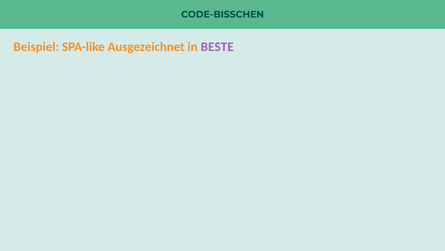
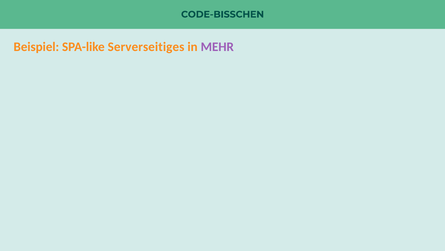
Ausgezeichnet: Ausgezeichnet -> Serverseitiges
BESTE: BESTE -> MEHR
